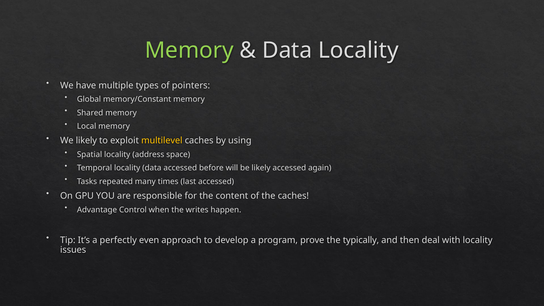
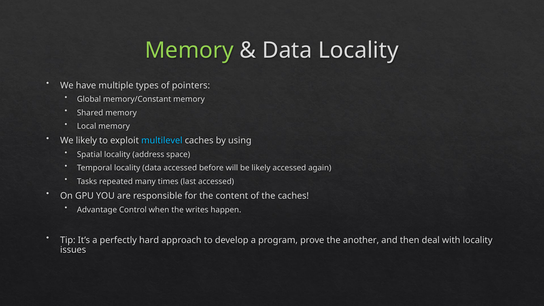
multilevel colour: yellow -> light blue
even: even -> hard
typically: typically -> another
